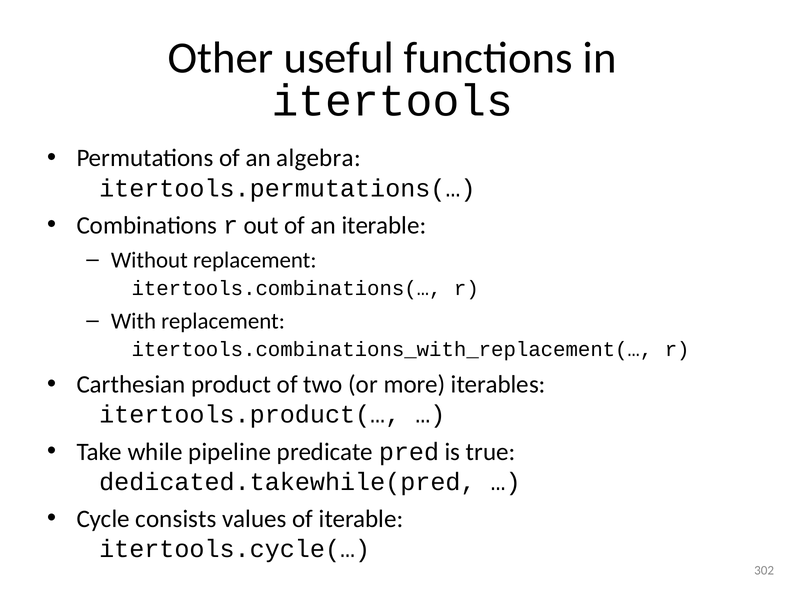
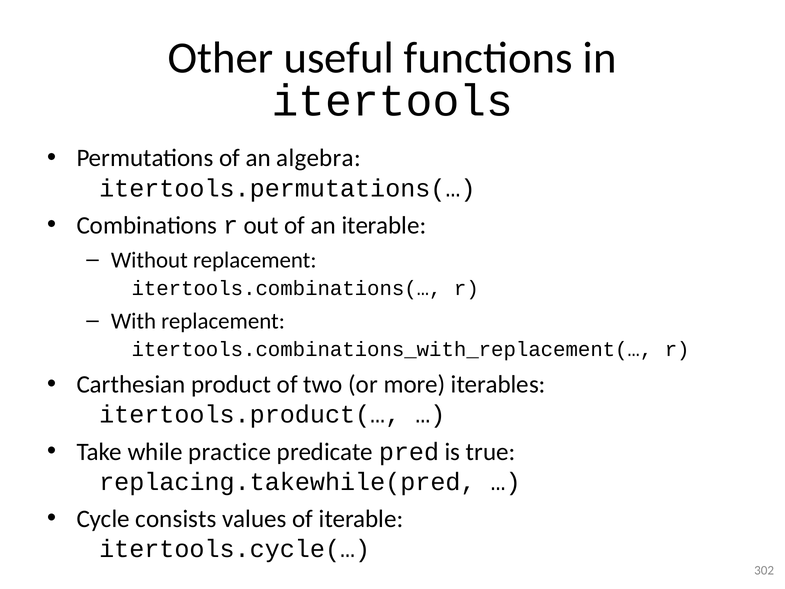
pipeline: pipeline -> practice
dedicated.takewhile(pred: dedicated.takewhile(pred -> replacing.takewhile(pred
